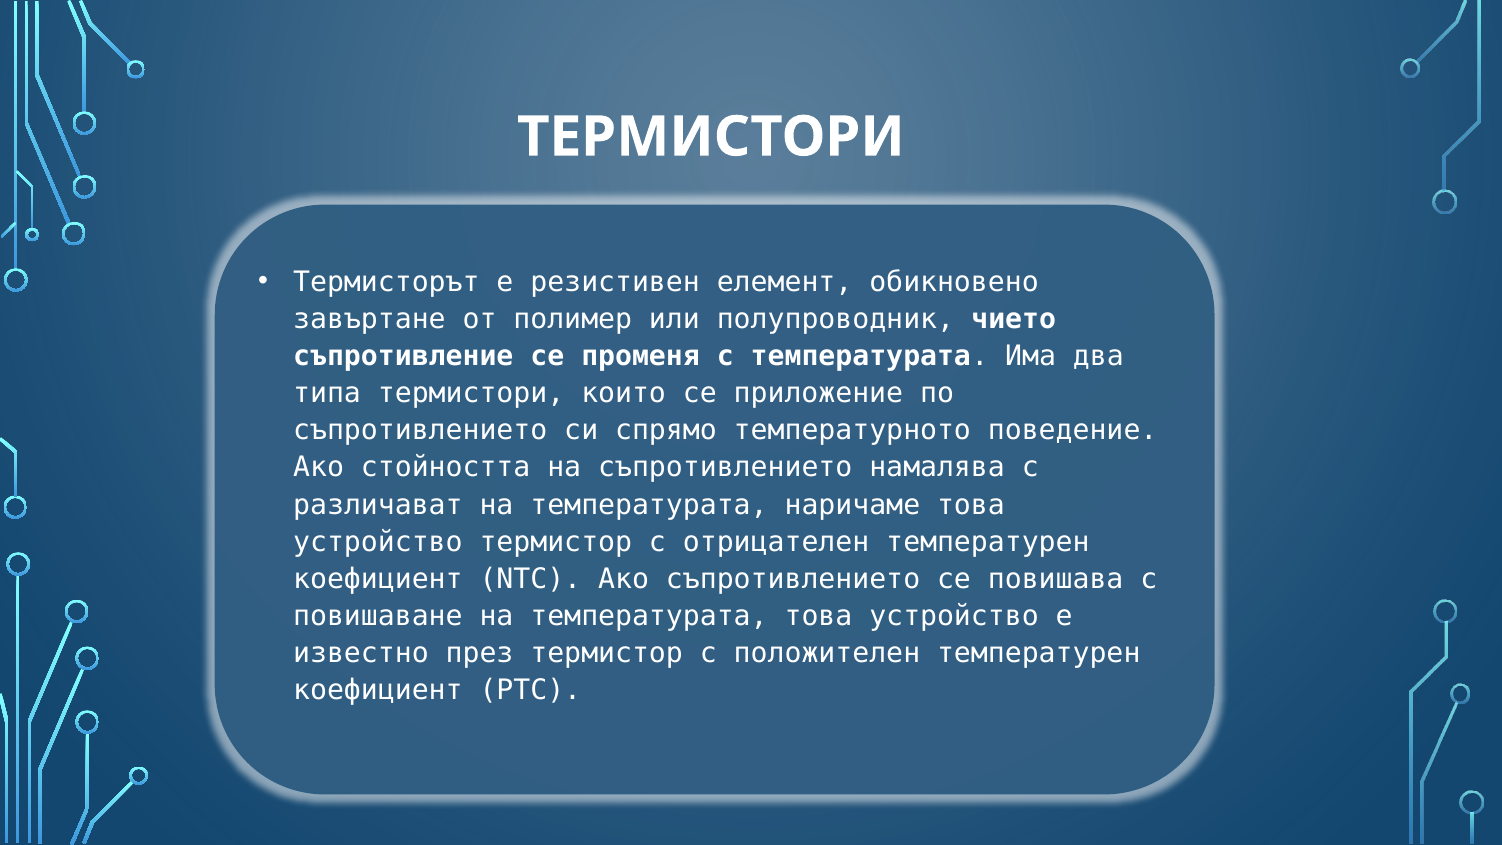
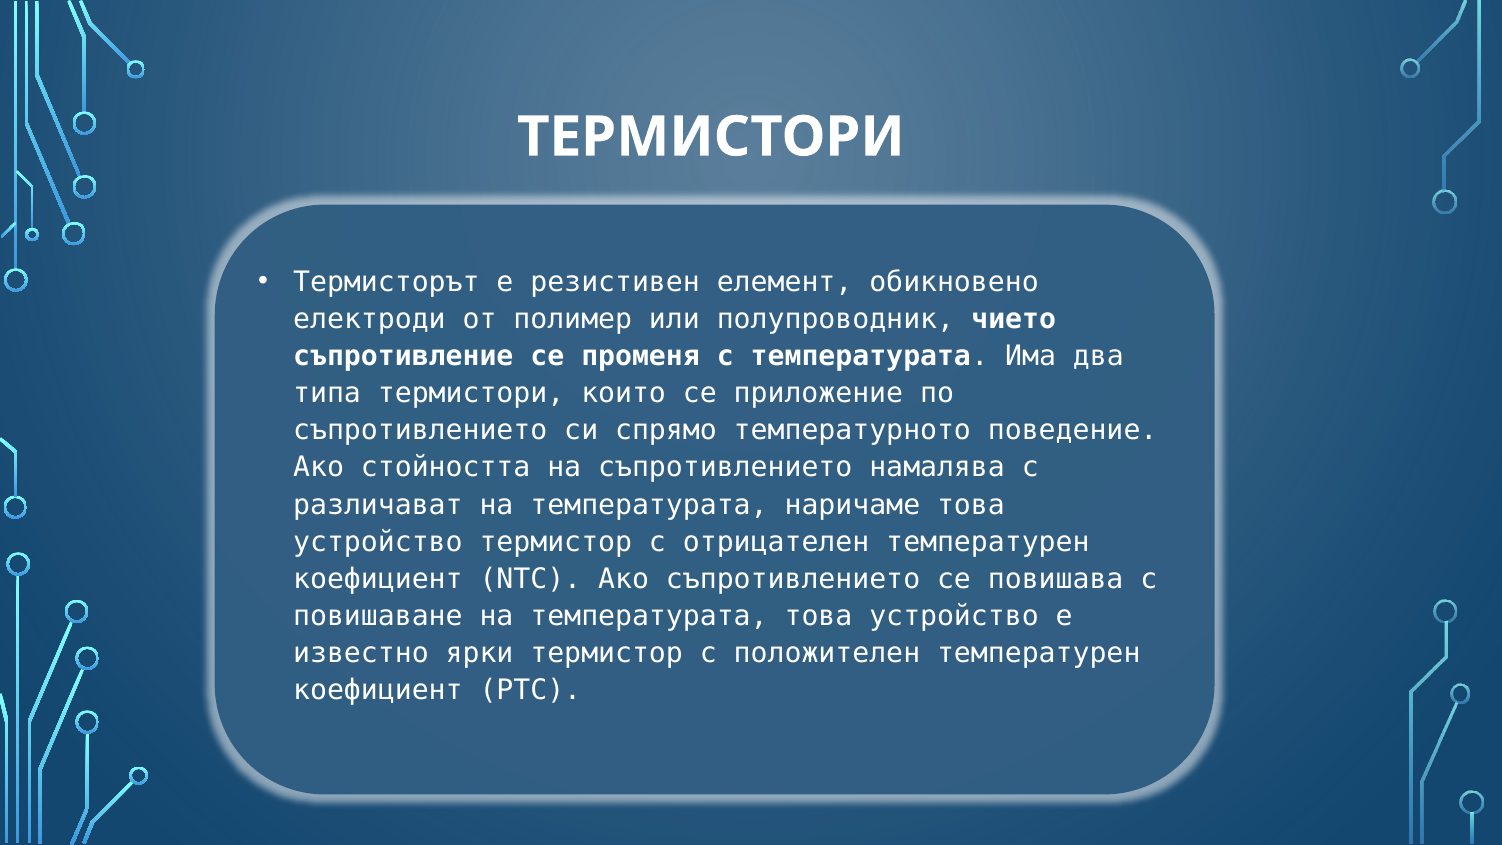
завъртане: завъртане -> електроди
през: през -> ярки
